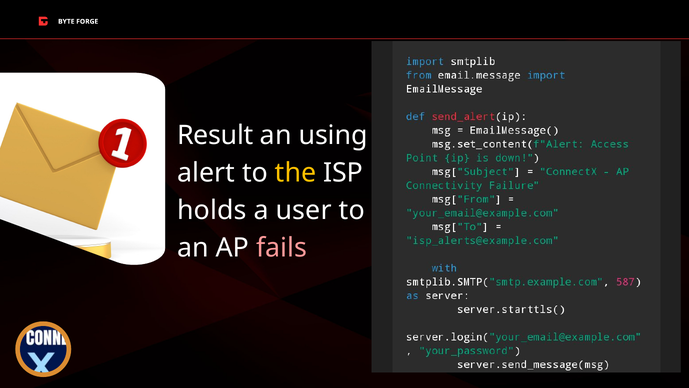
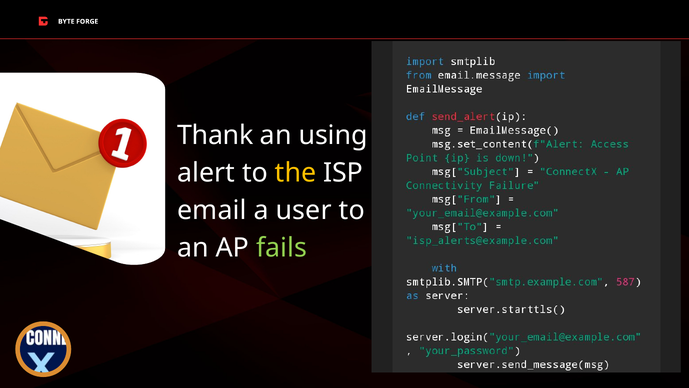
Result: Result -> Thank
holds: holds -> email
fails colour: pink -> light green
